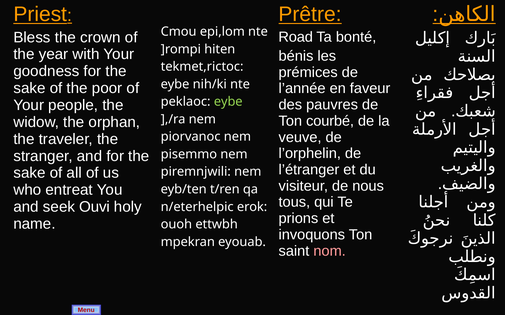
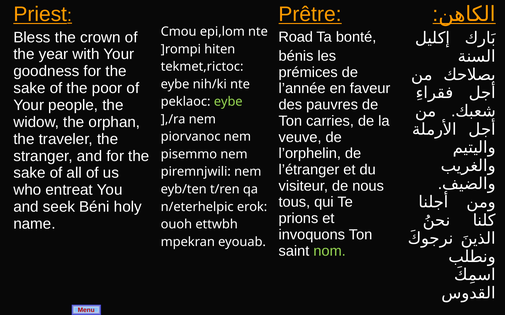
courbé: courbé -> carries
Ouvi: Ouvi -> Béni
nom colour: pink -> light green
